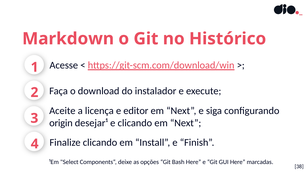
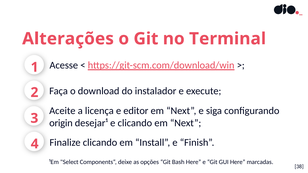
Markdown: Markdown -> Alterações
Histórico: Histórico -> Terminal
